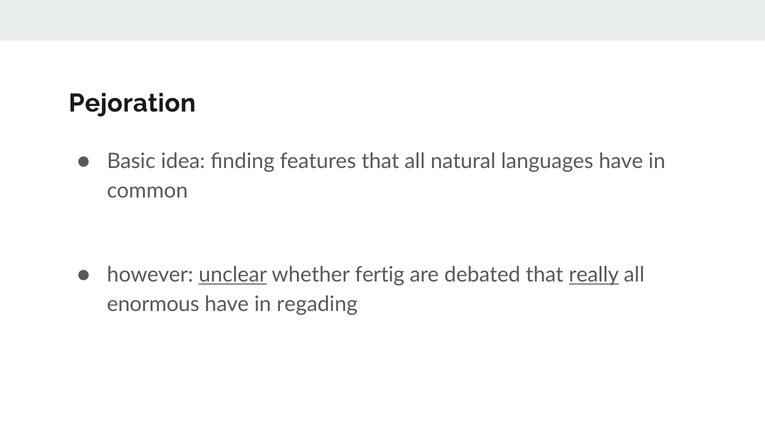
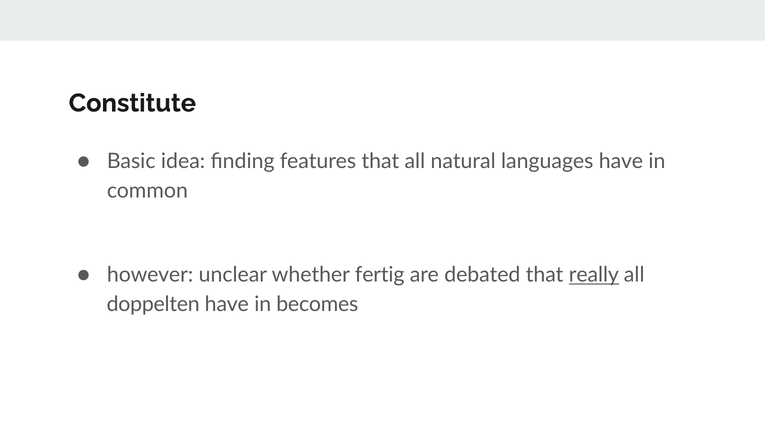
Pejoration: Pejoration -> Constitute
unclear underline: present -> none
enormous: enormous -> doppelten
regading: regading -> becomes
